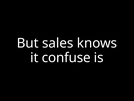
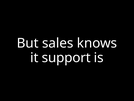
confuse: confuse -> support
